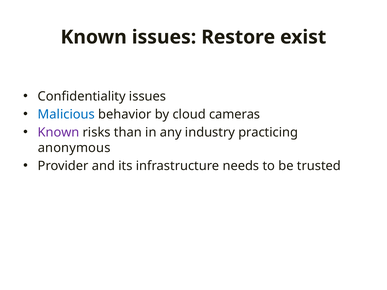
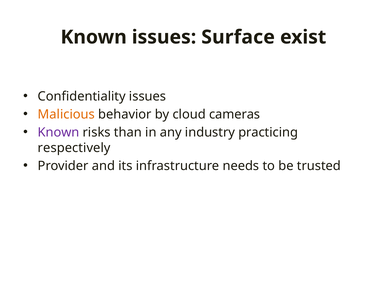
Restore: Restore -> Surface
Malicious colour: blue -> orange
anonymous: anonymous -> respectively
